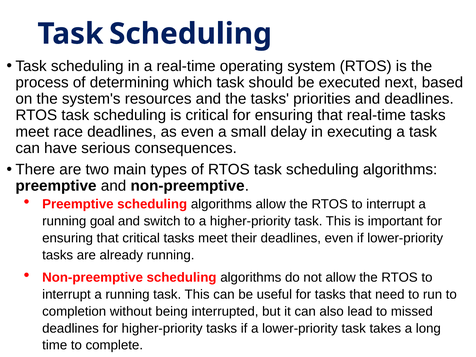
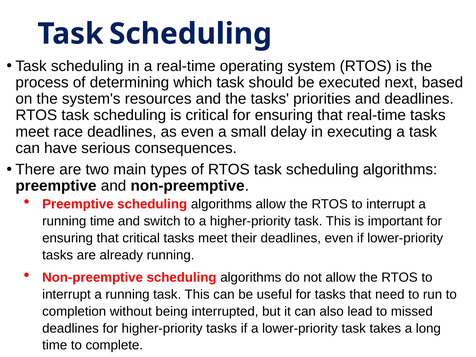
running goal: goal -> time
